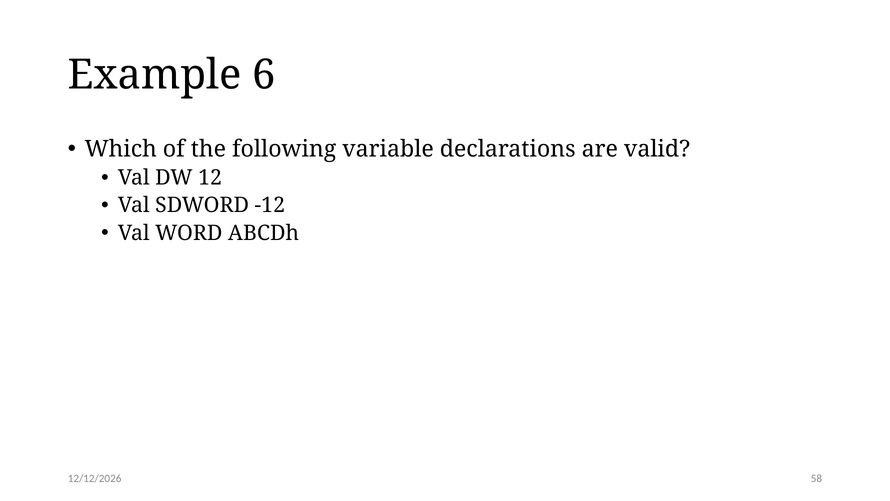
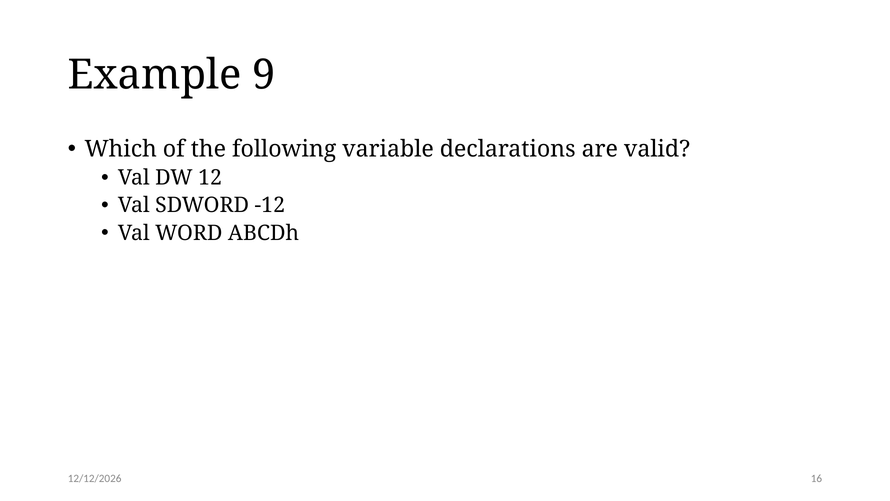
6: 6 -> 9
58: 58 -> 16
